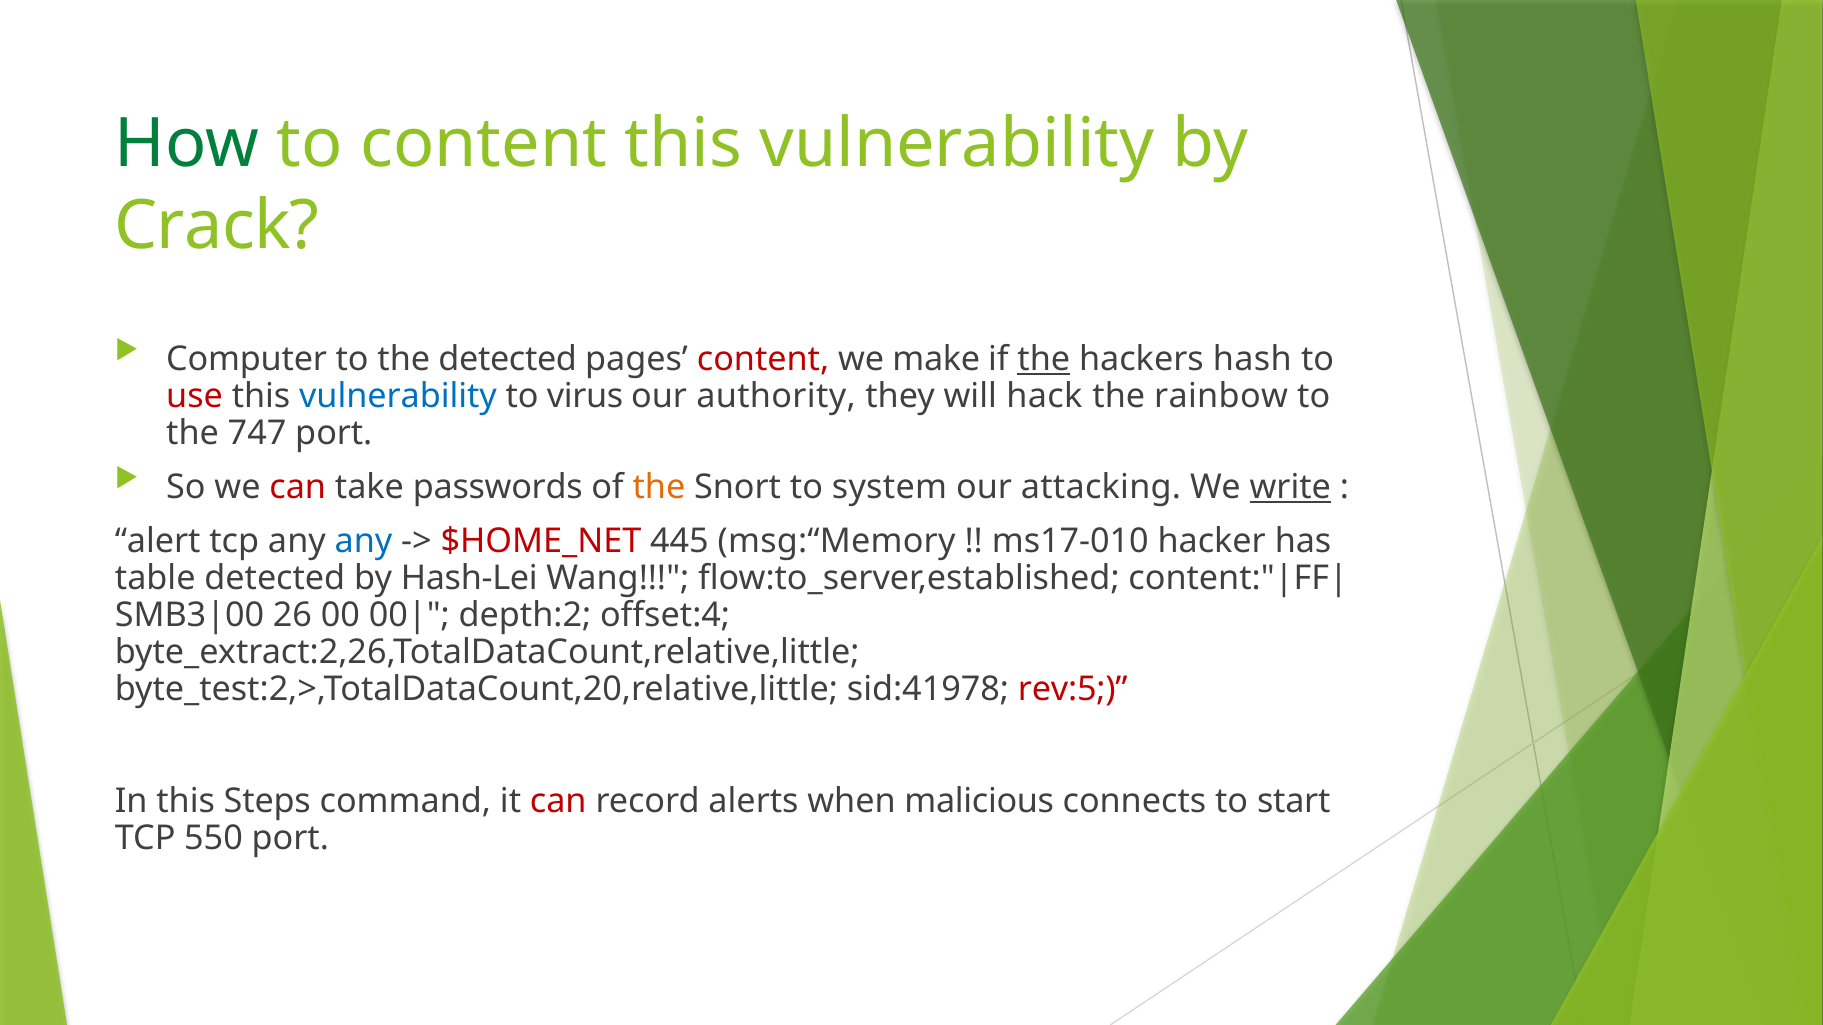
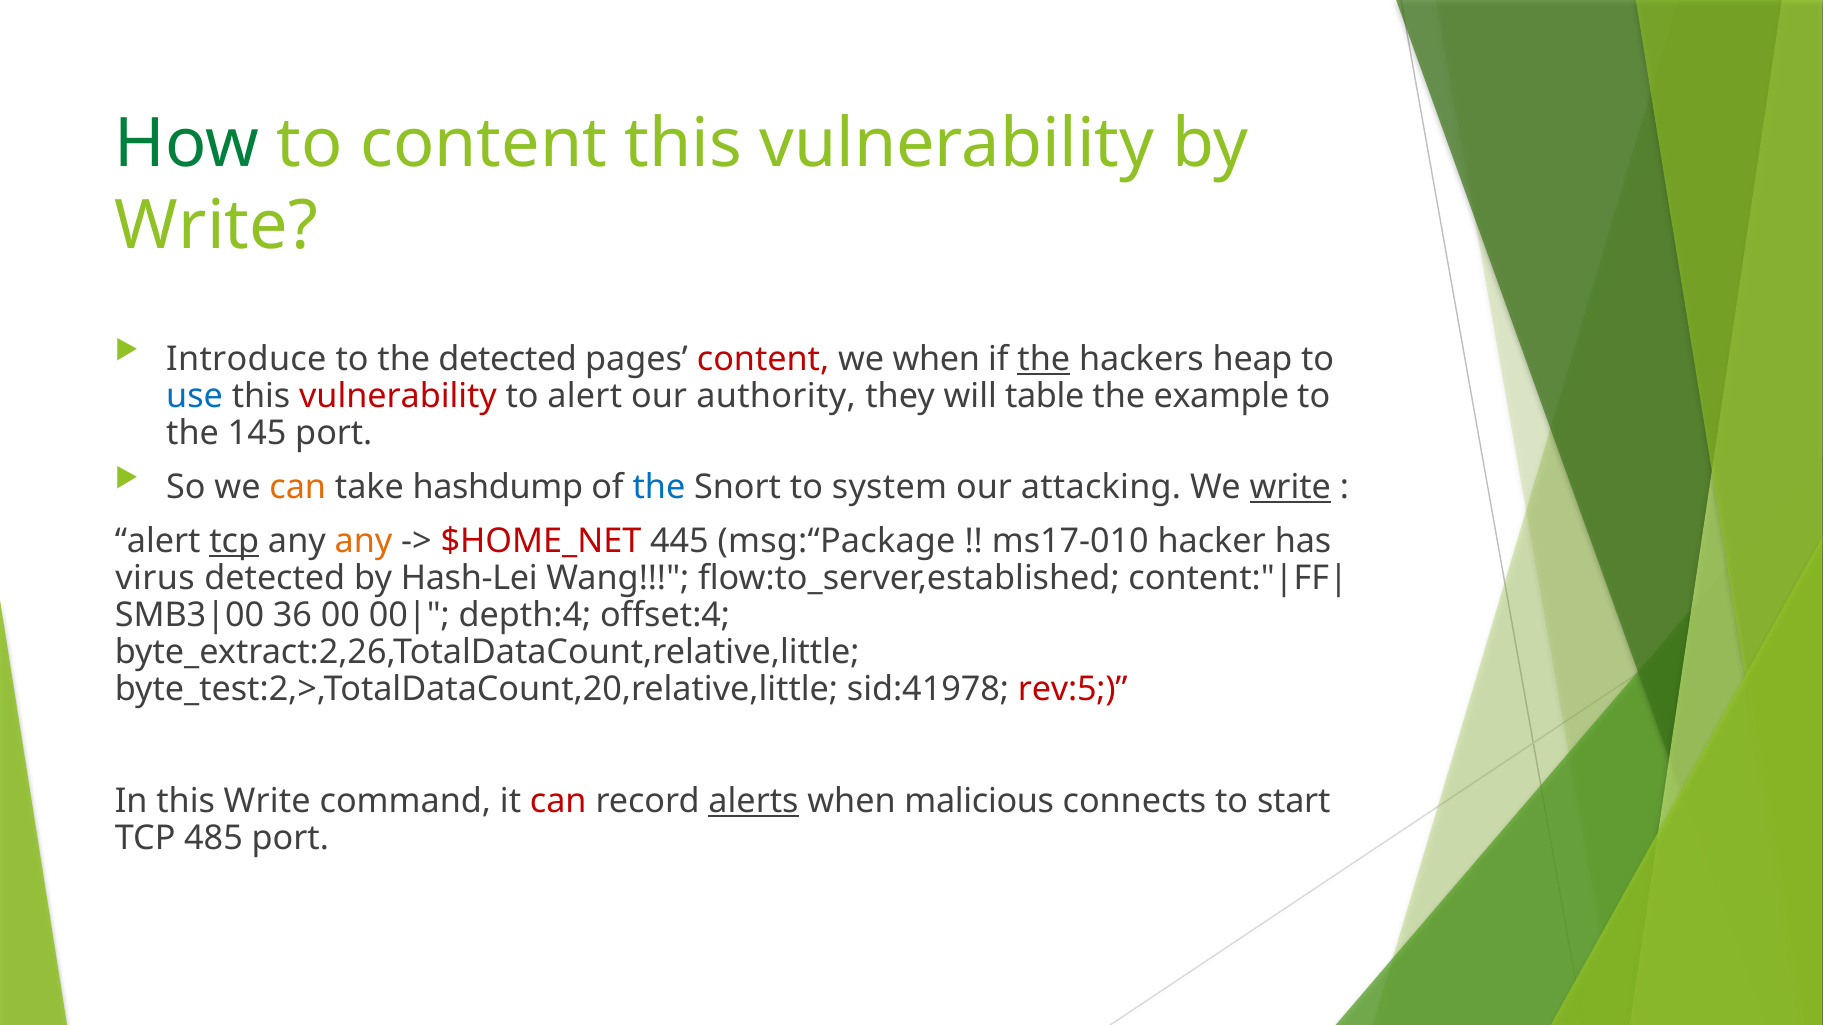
Crack at (217, 226): Crack -> Write
Computer: Computer -> Introduce
we make: make -> when
hash: hash -> heap
use colour: red -> blue
vulnerability at (398, 397) colour: blue -> red
to virus: virus -> alert
hack: hack -> table
rainbow: rainbow -> example
747: 747 -> 145
can at (298, 487) colour: red -> orange
passwords: passwords -> hashdump
the at (659, 487) colour: orange -> blue
tcp at (234, 541) underline: none -> present
any at (364, 541) colour: blue -> orange
msg:“Memory: msg:“Memory -> msg:“Package
table: table -> virus
26: 26 -> 36
depth:2: depth:2 -> depth:4
this Steps: Steps -> Write
alerts underline: none -> present
550: 550 -> 485
